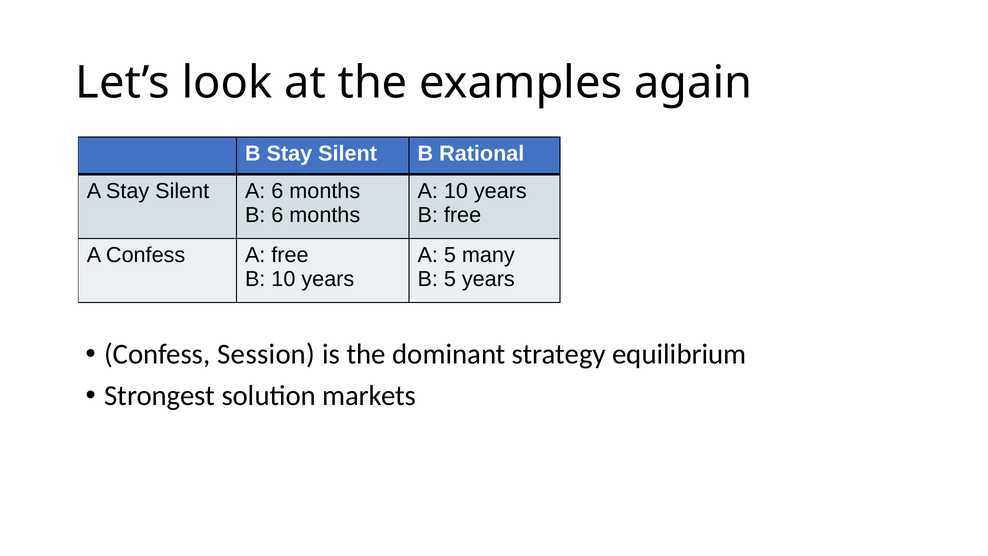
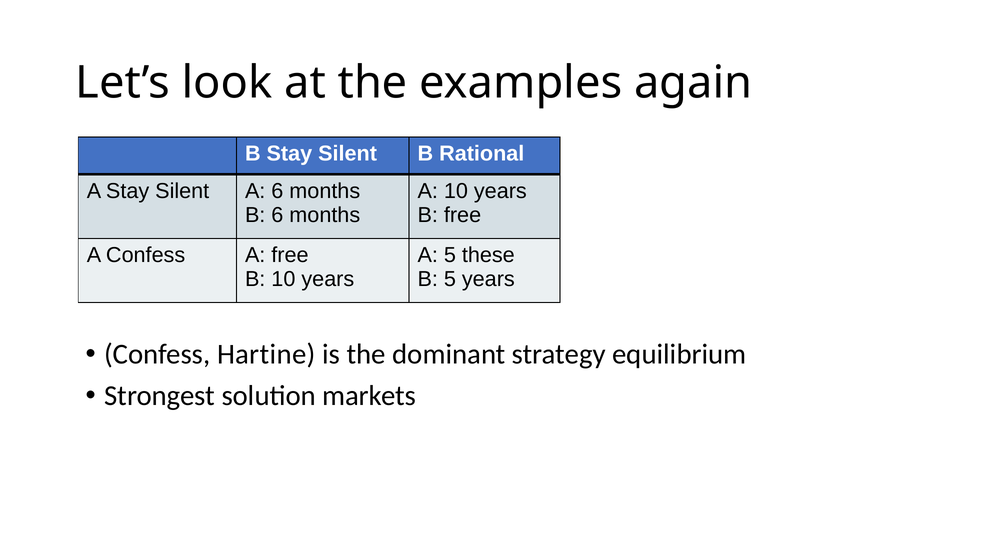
many: many -> these
Session: Session -> Hartine
